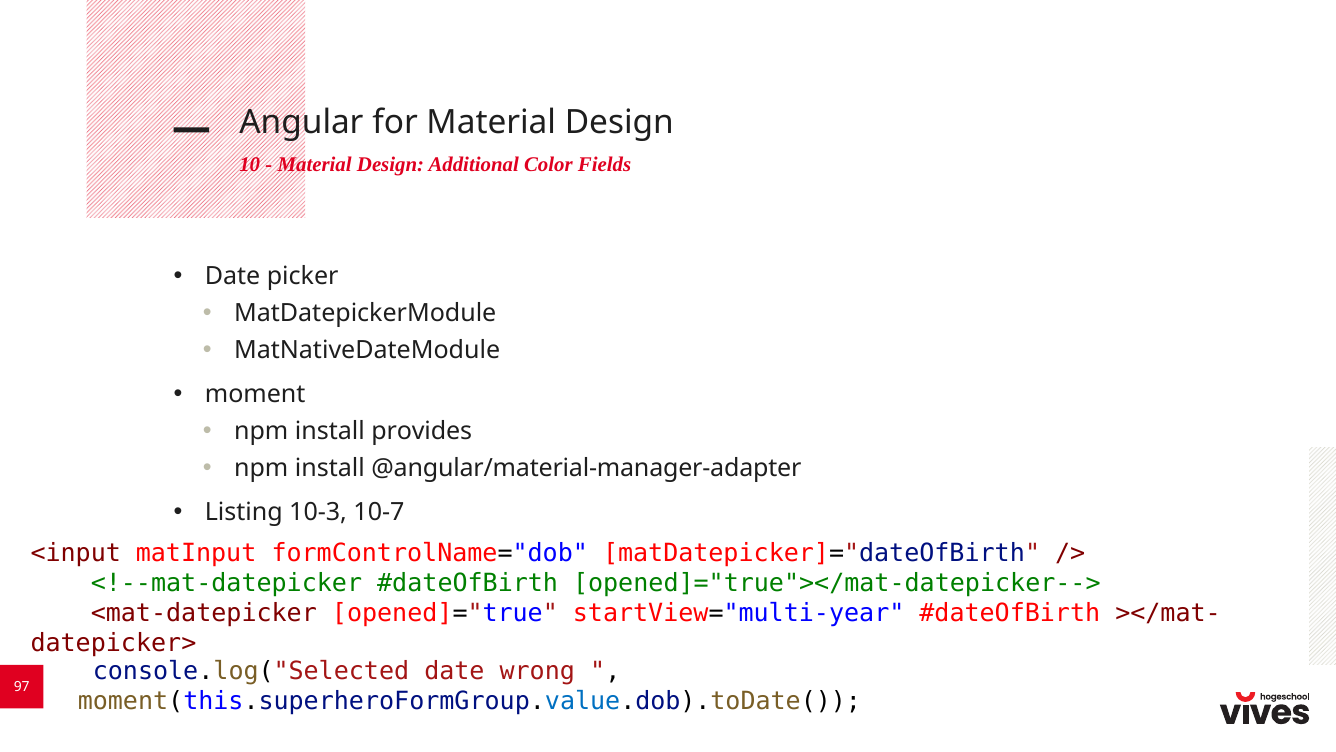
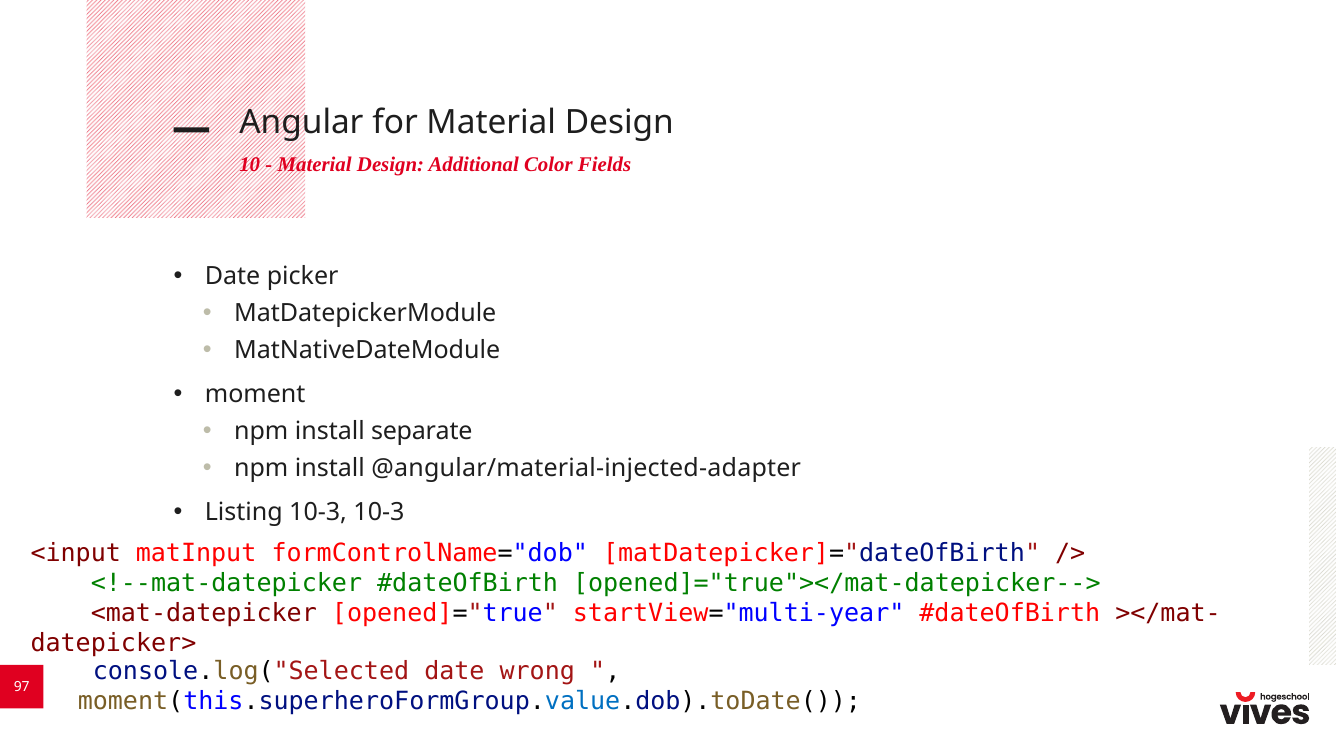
provides: provides -> separate
@angular/material-manager-adapter: @angular/material-manager-adapter -> @angular/material-injected-adapter
10-3 10-7: 10-7 -> 10-3
